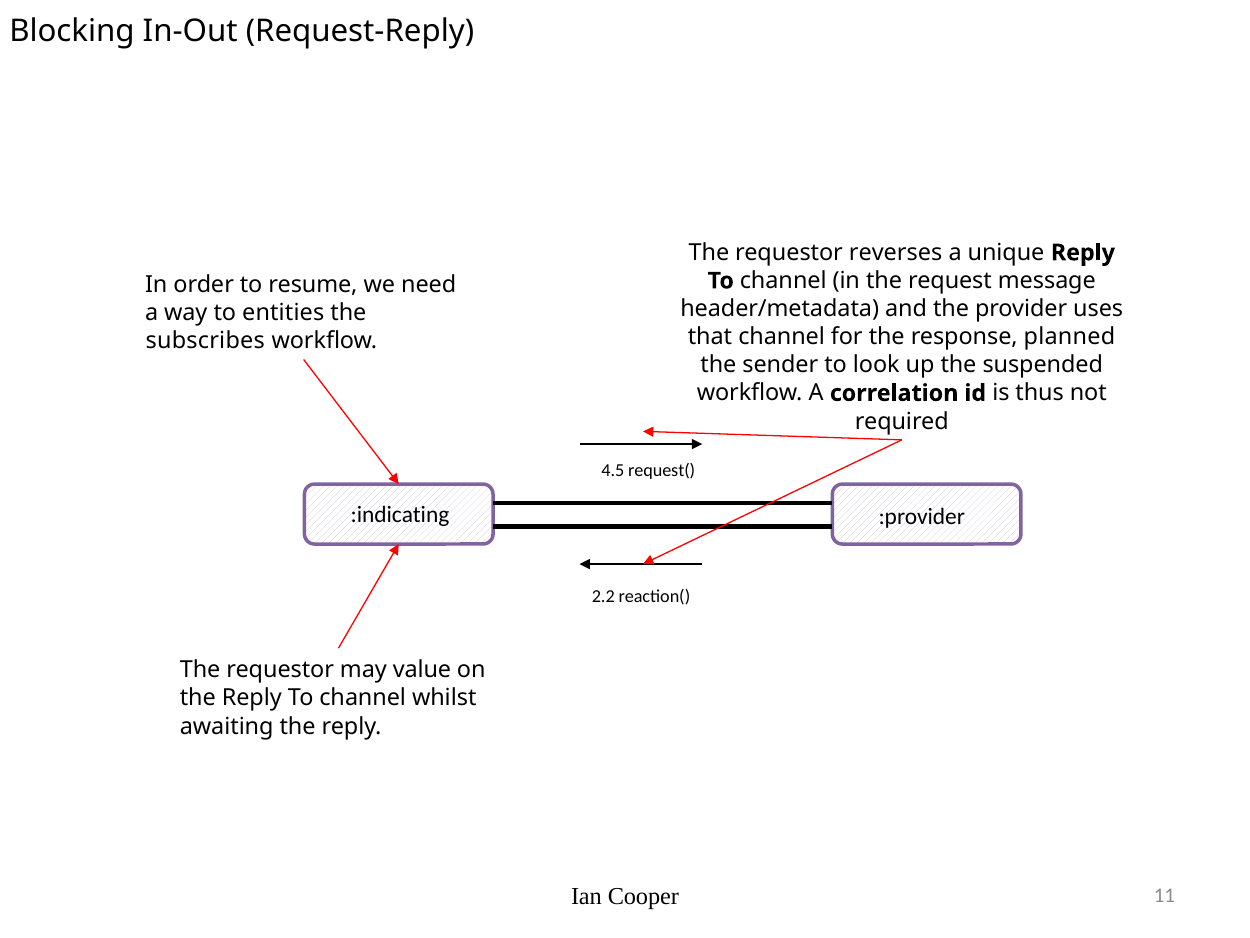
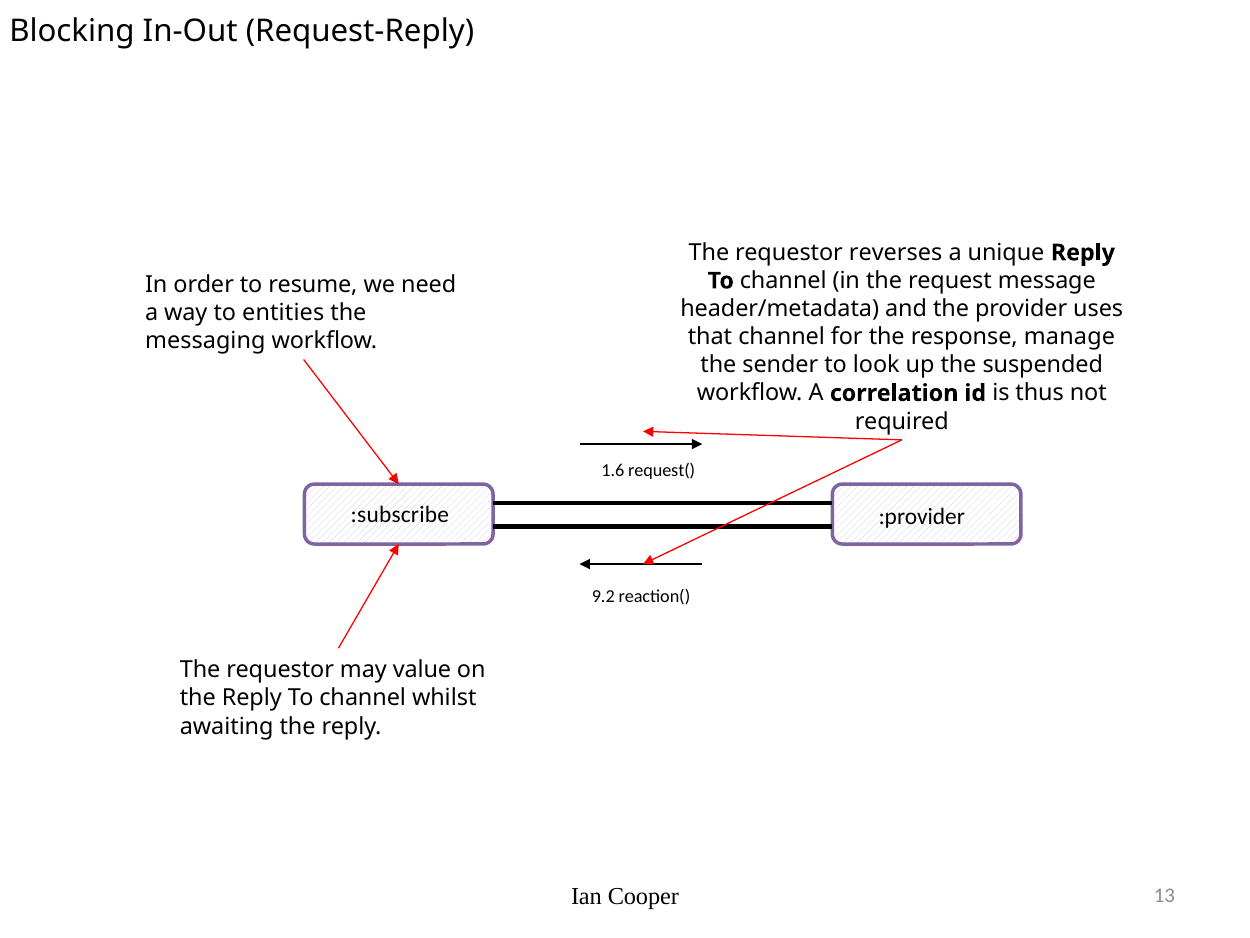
planned: planned -> manage
subscribes: subscribes -> messaging
4.5: 4.5 -> 1.6
:indicating: :indicating -> :subscribe
2.2: 2.2 -> 9.2
11: 11 -> 13
